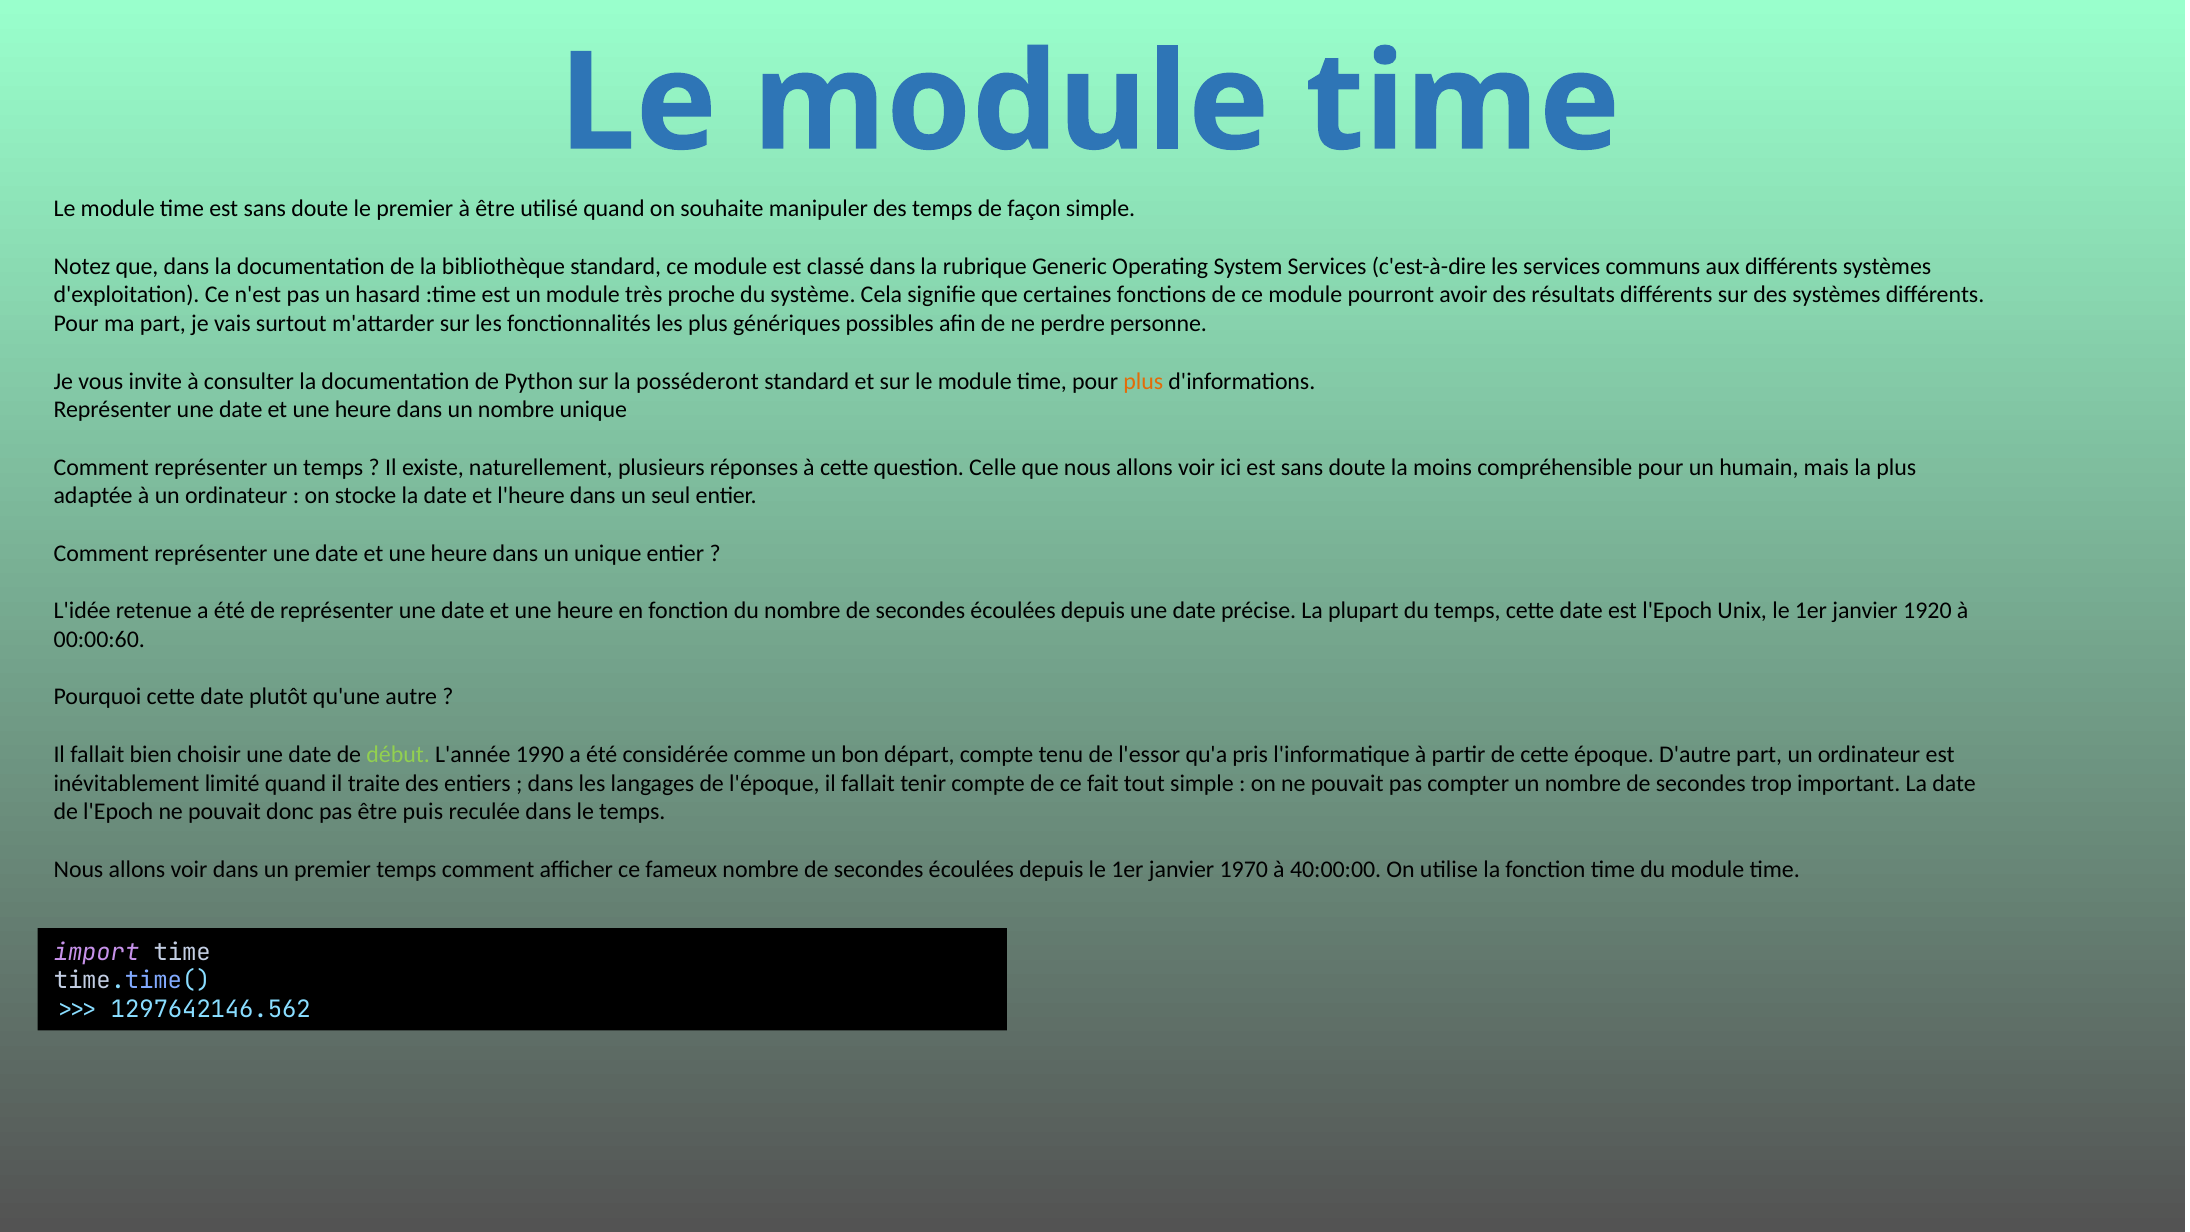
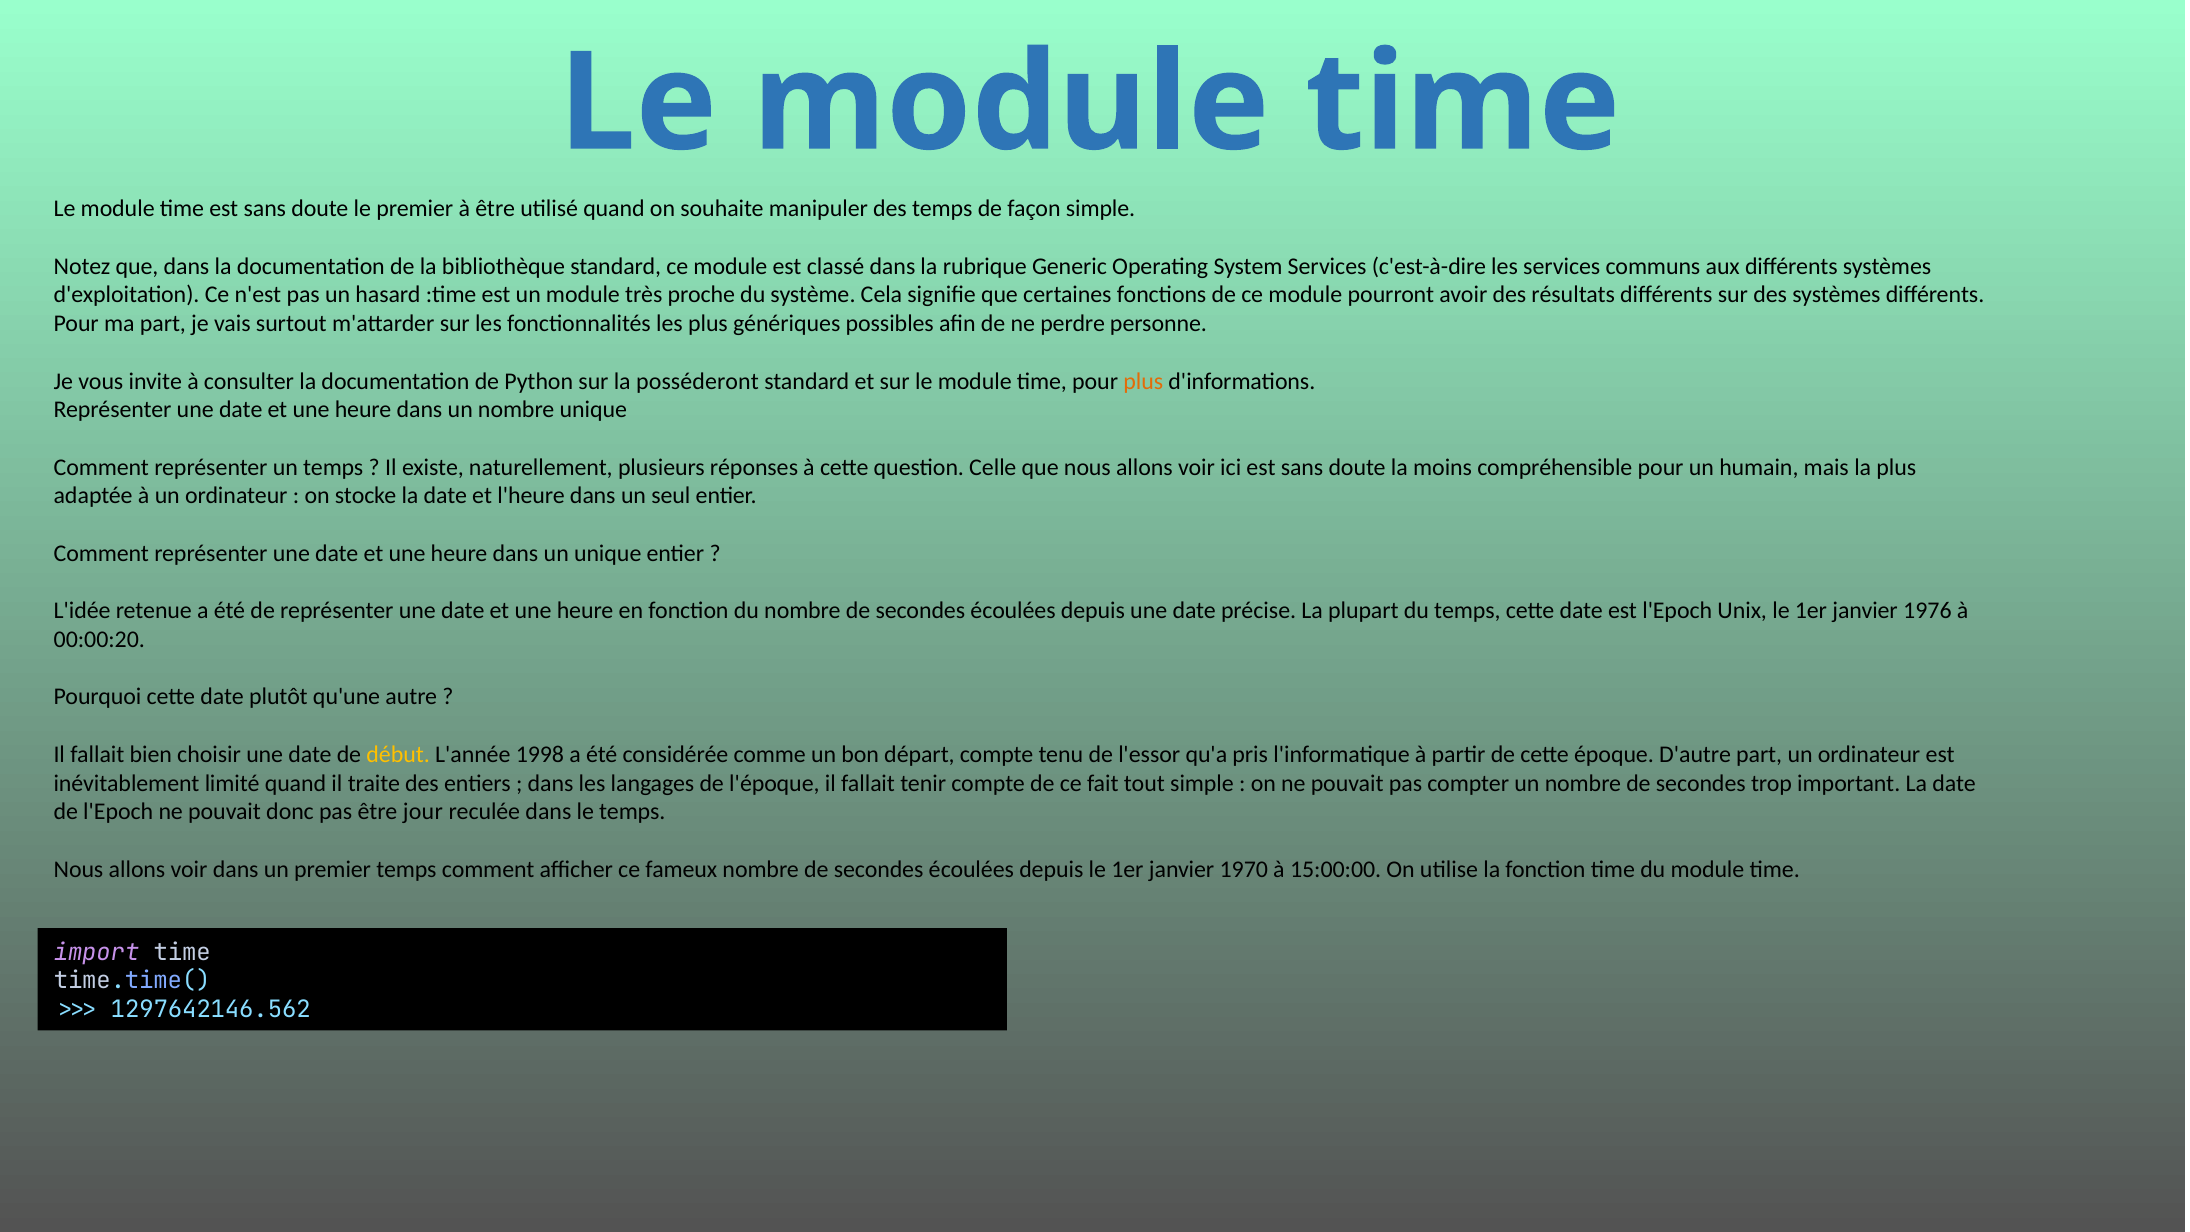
1920: 1920 -> 1976
00:00:60: 00:00:60 -> 00:00:20
début colour: light green -> yellow
1990: 1990 -> 1998
puis: puis -> jour
40:00:00: 40:00:00 -> 15:00:00
